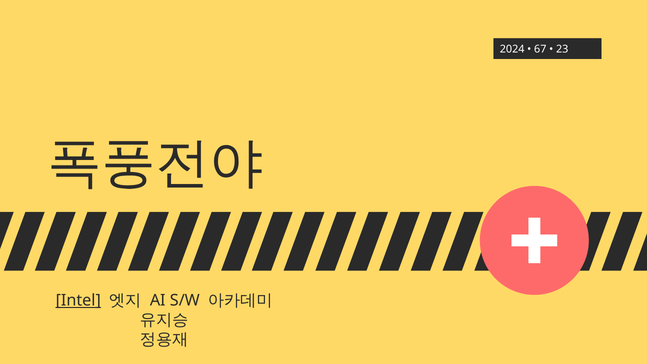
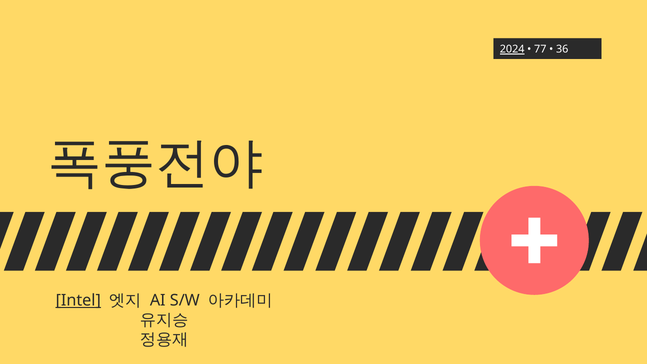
2024 underline: none -> present
67: 67 -> 77
23: 23 -> 36
